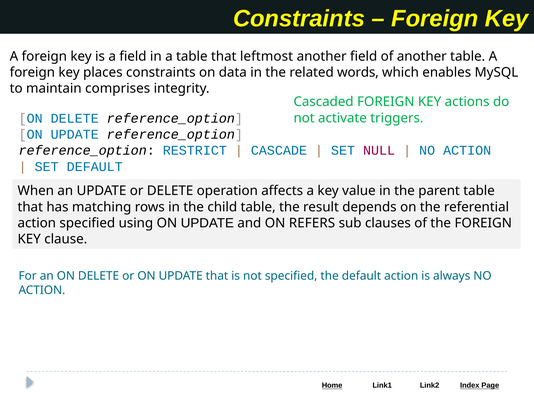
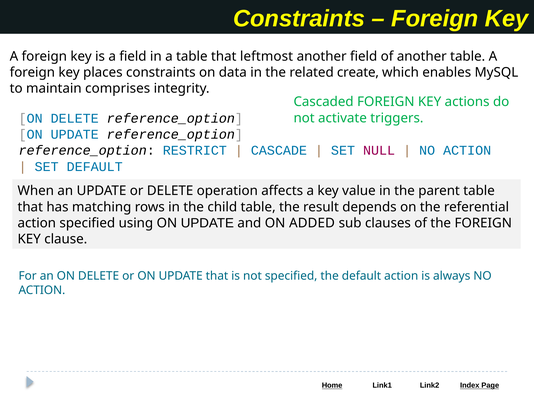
words: words -> create
REFERS: REFERS -> ADDED
